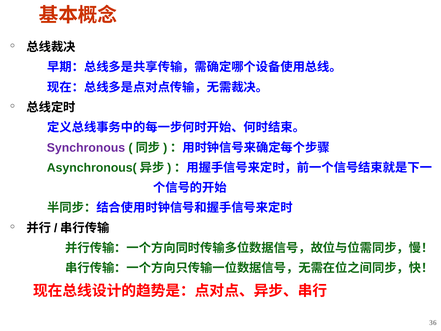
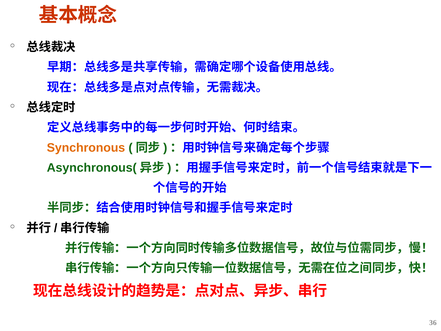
Synchronous colour: purple -> orange
